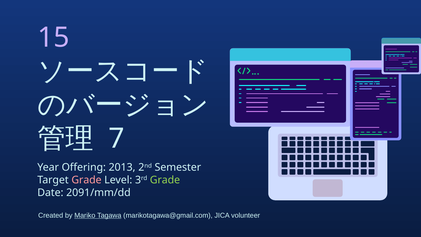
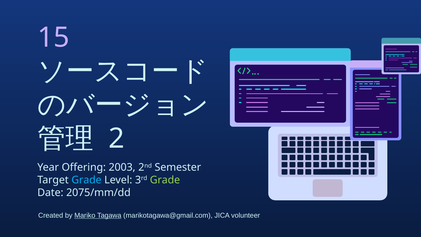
7: 7 -> 2
2013: 2013 -> 2003
Grade at (86, 180) colour: pink -> light blue
2091/mm/dd: 2091/mm/dd -> 2075/mm/dd
